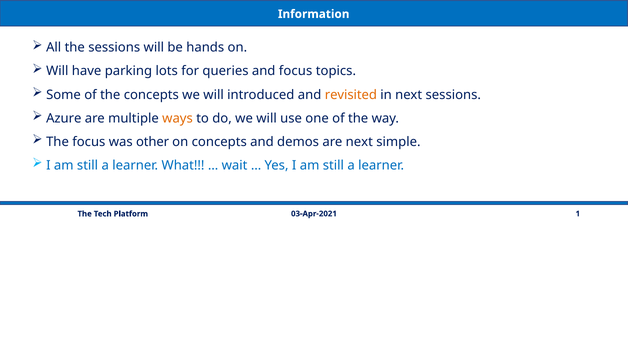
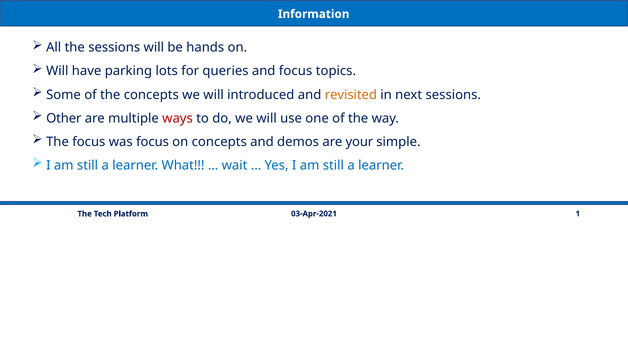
Azure: Azure -> Other
ways colour: orange -> red
was other: other -> focus
are next: next -> your
